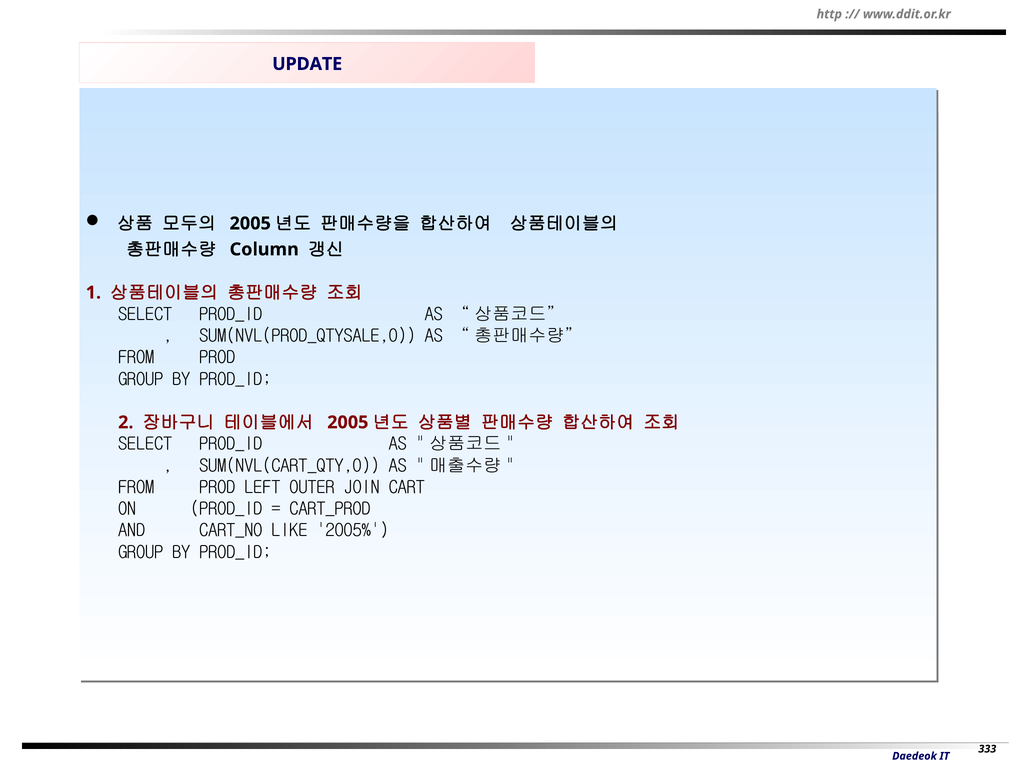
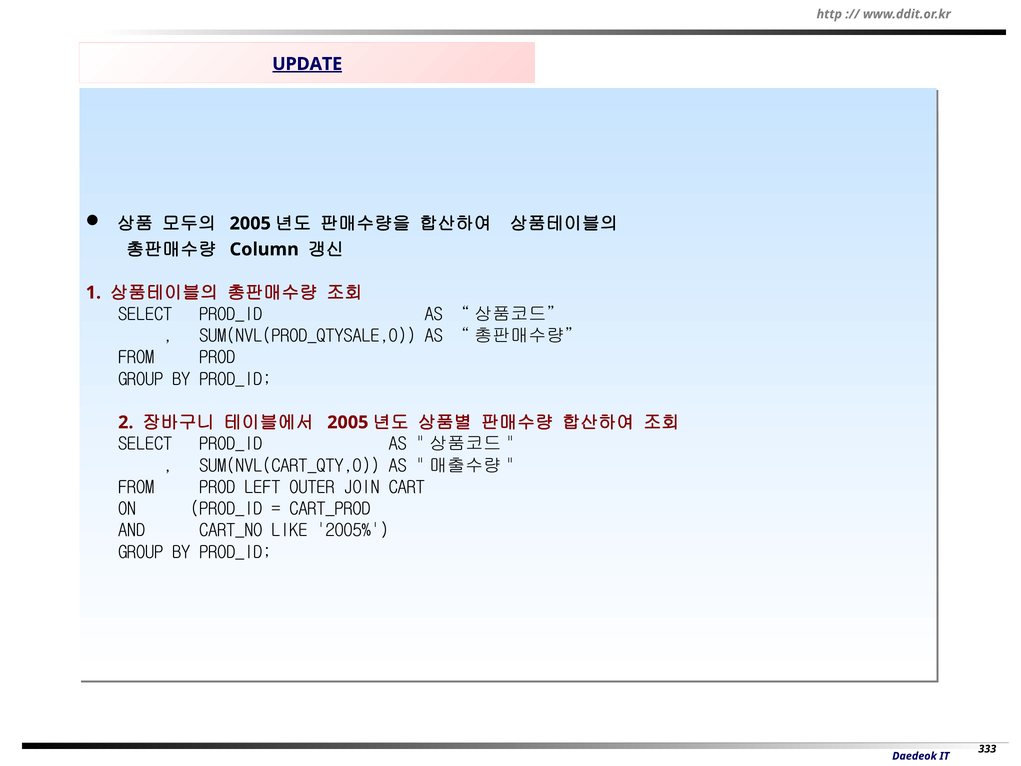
UPDATE underline: none -> present
